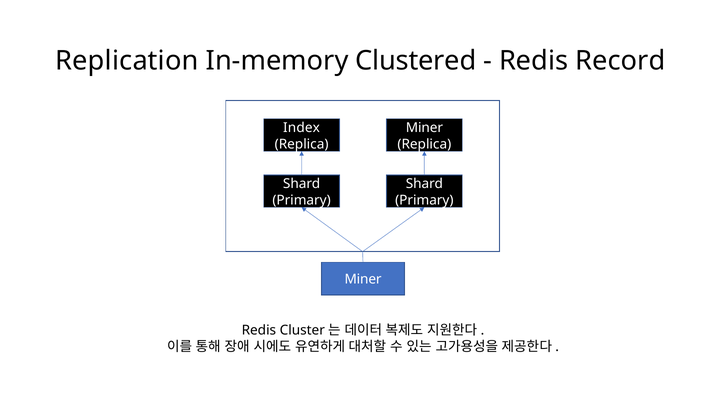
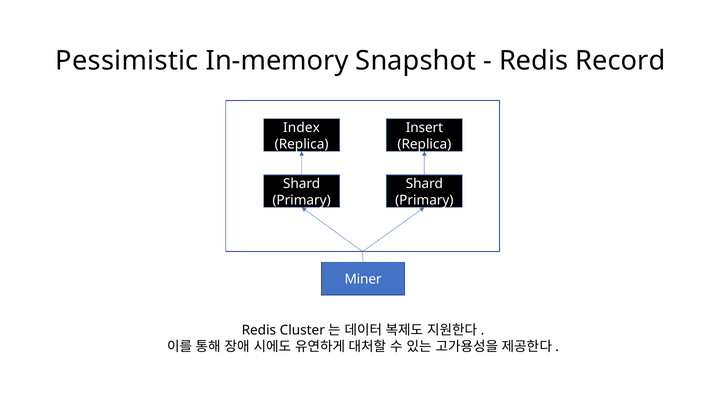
Replication: Replication -> Pessimistic
Clustered: Clustered -> Snapshot
Miner at (424, 128): Miner -> Insert
